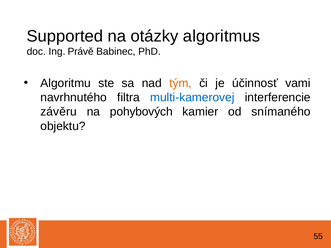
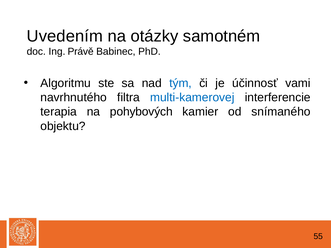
Supported: Supported -> Uvedením
algoritmus: algoritmus -> samotném
tým colour: orange -> blue
závěru: závěru -> terapia
